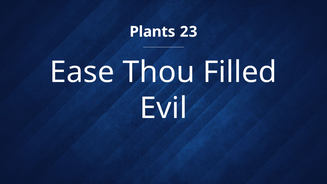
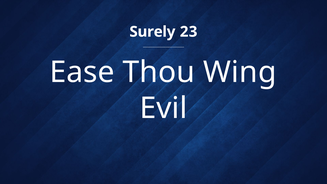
Plants: Plants -> Surely
Filled: Filled -> Wing
